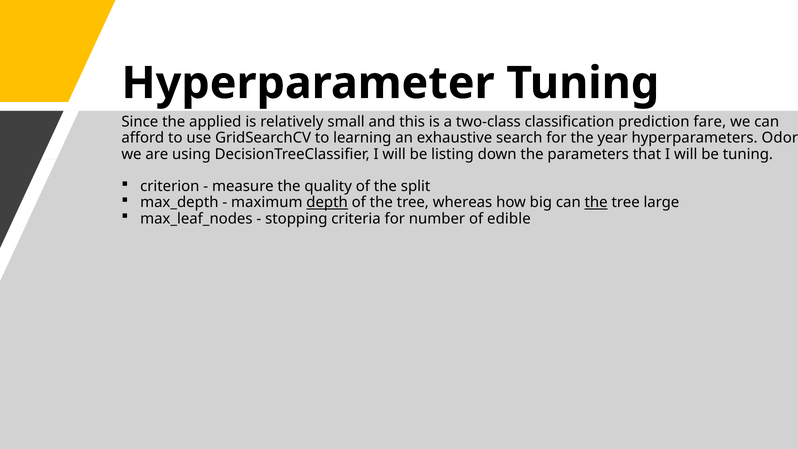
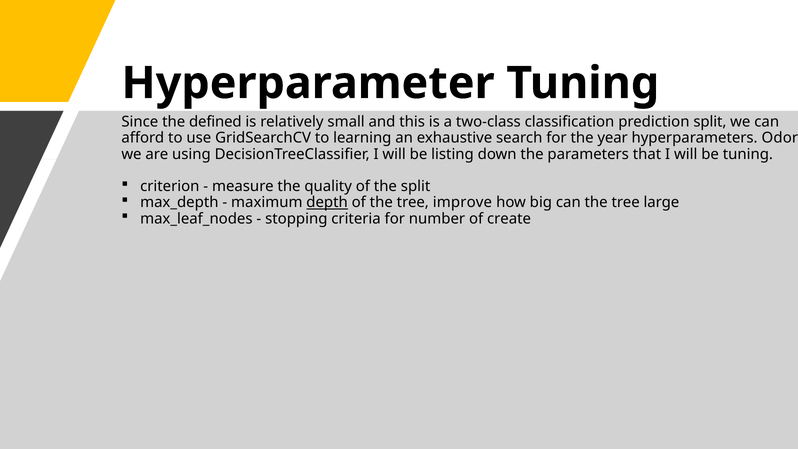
applied: applied -> defined
prediction fare: fare -> split
whereas: whereas -> improve
the at (596, 202) underline: present -> none
edible: edible -> create
